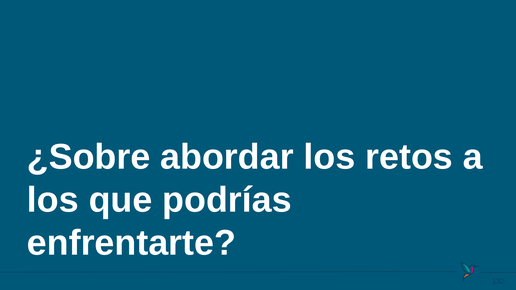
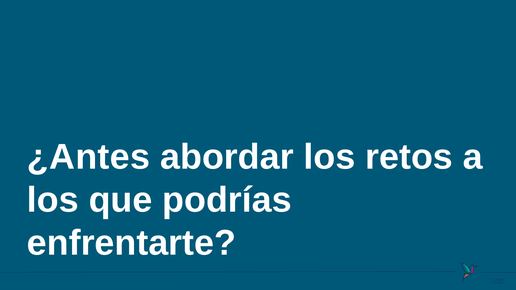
¿Sobre: ¿Sobre -> ¿Antes
